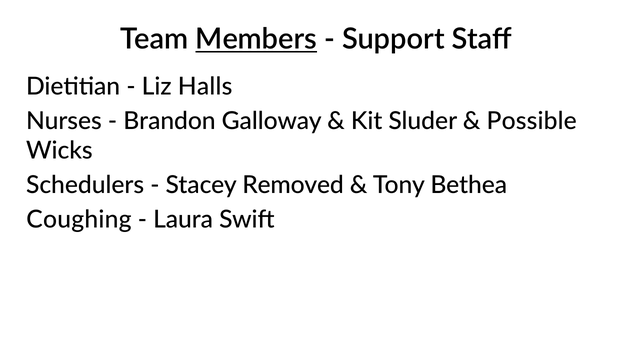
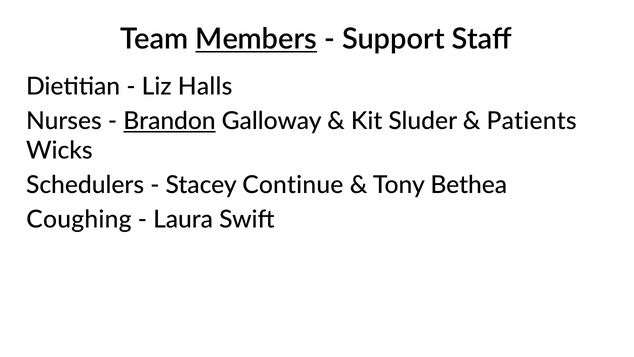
Brandon underline: none -> present
Possible: Possible -> Patients
Removed: Removed -> Continue
